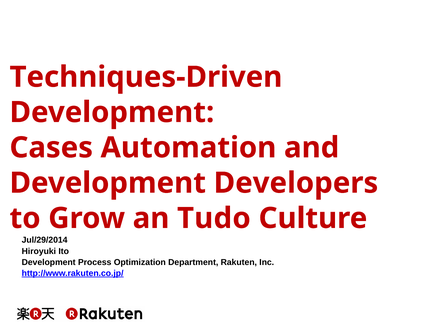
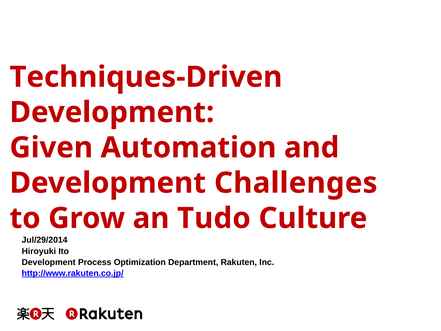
Cases: Cases -> Given
Developers: Developers -> Challenges
